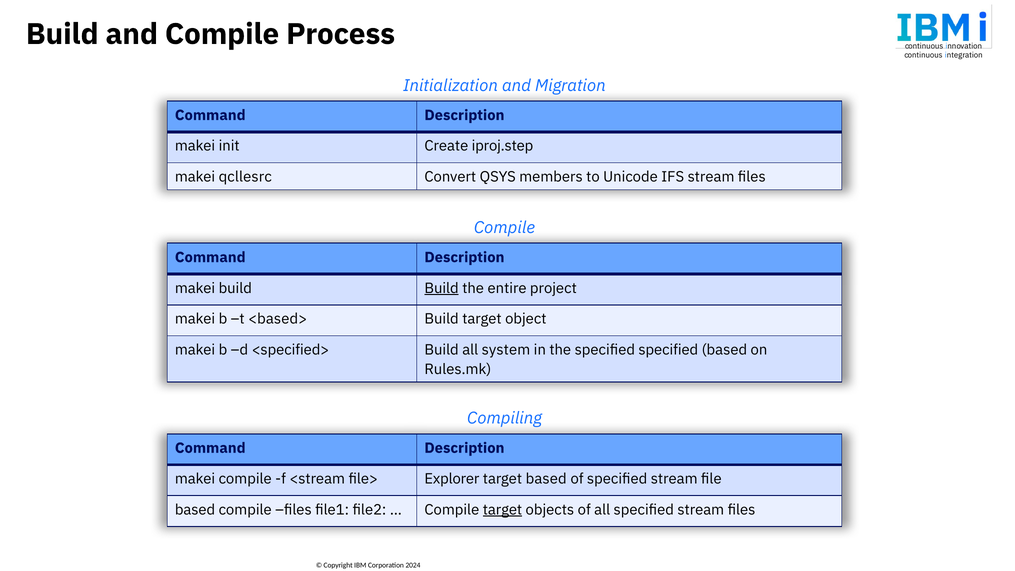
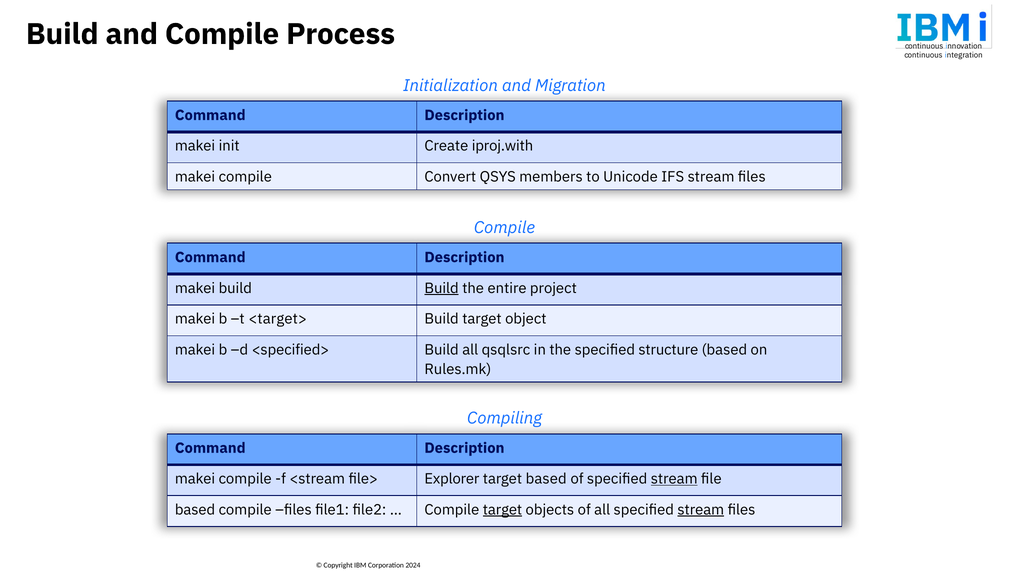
iproj.step: iproj.step -> iproj.with
qcllesrc at (245, 177): qcllesrc -> compile
<based>: <based> -> <target>
system: system -> qsqlsrc
specified specified: specified -> structure
stream at (674, 479) underline: none -> present
stream at (701, 510) underline: none -> present
